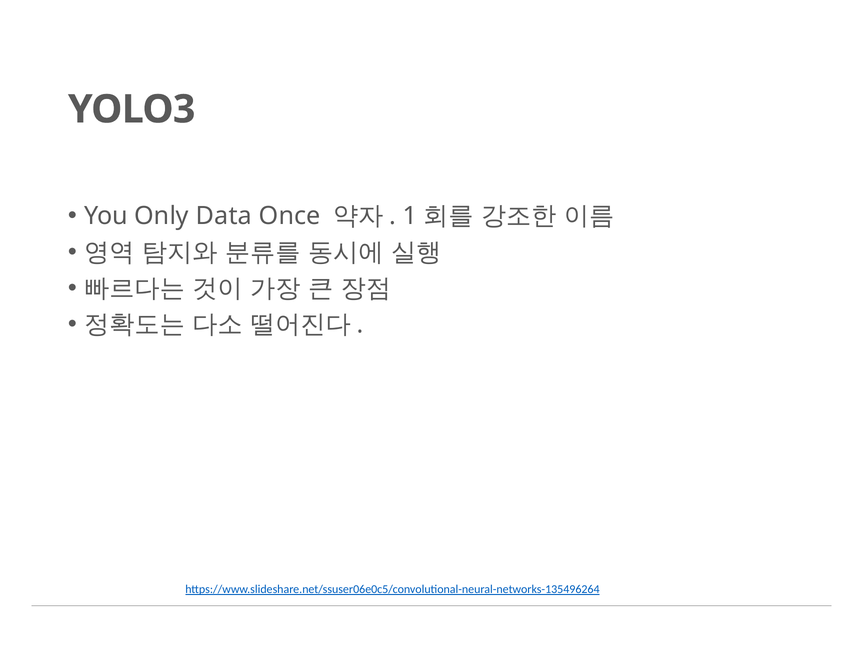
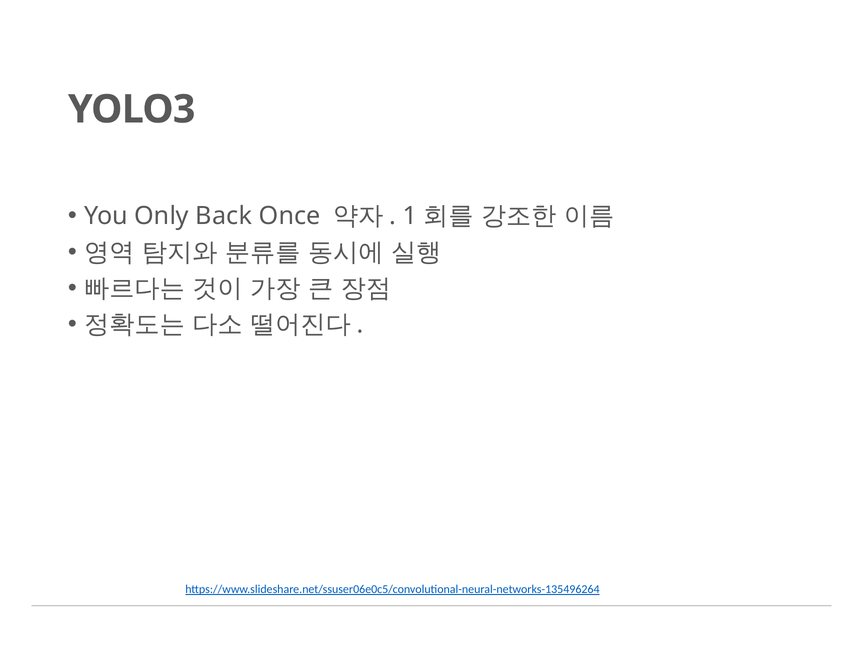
Data: Data -> Back
